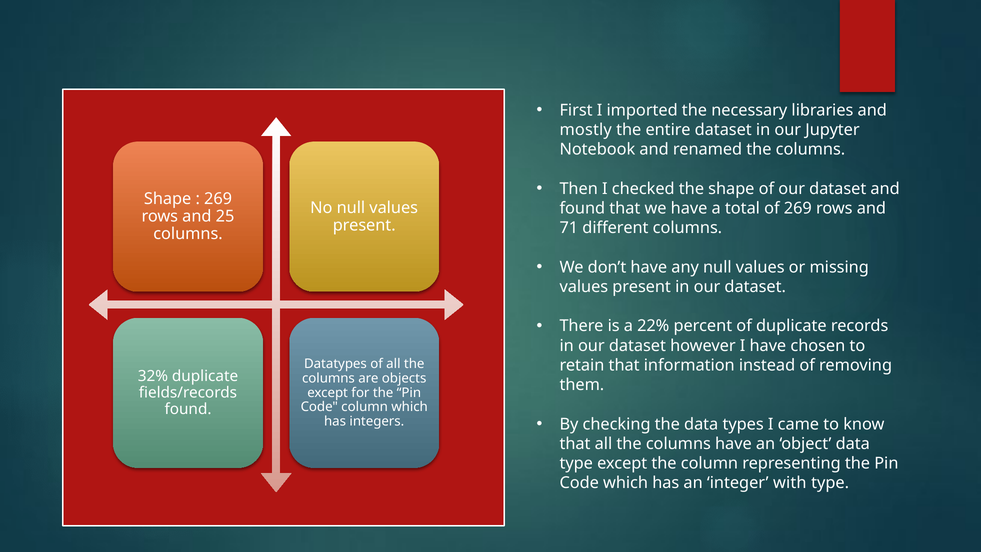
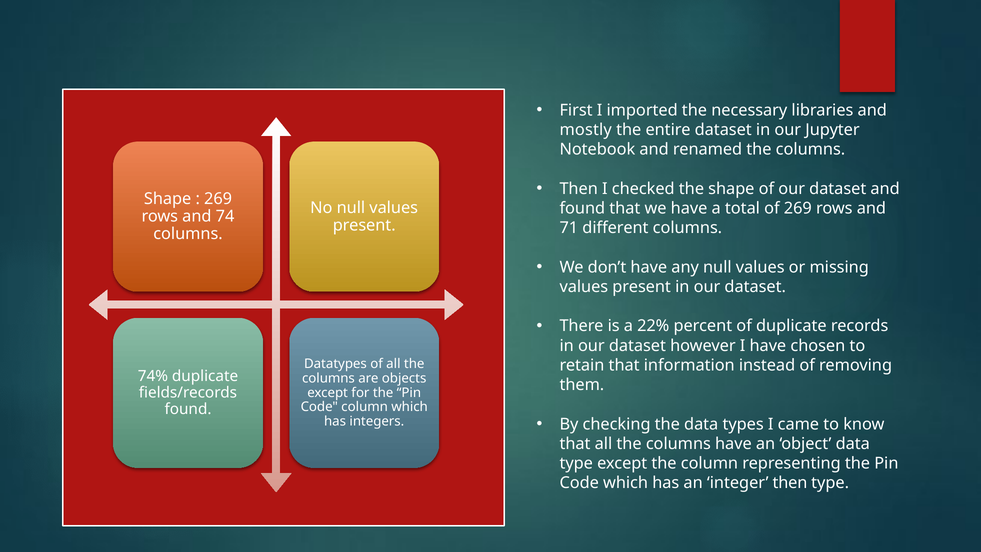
25: 25 -> 74
32%: 32% -> 74%
integer with: with -> then
